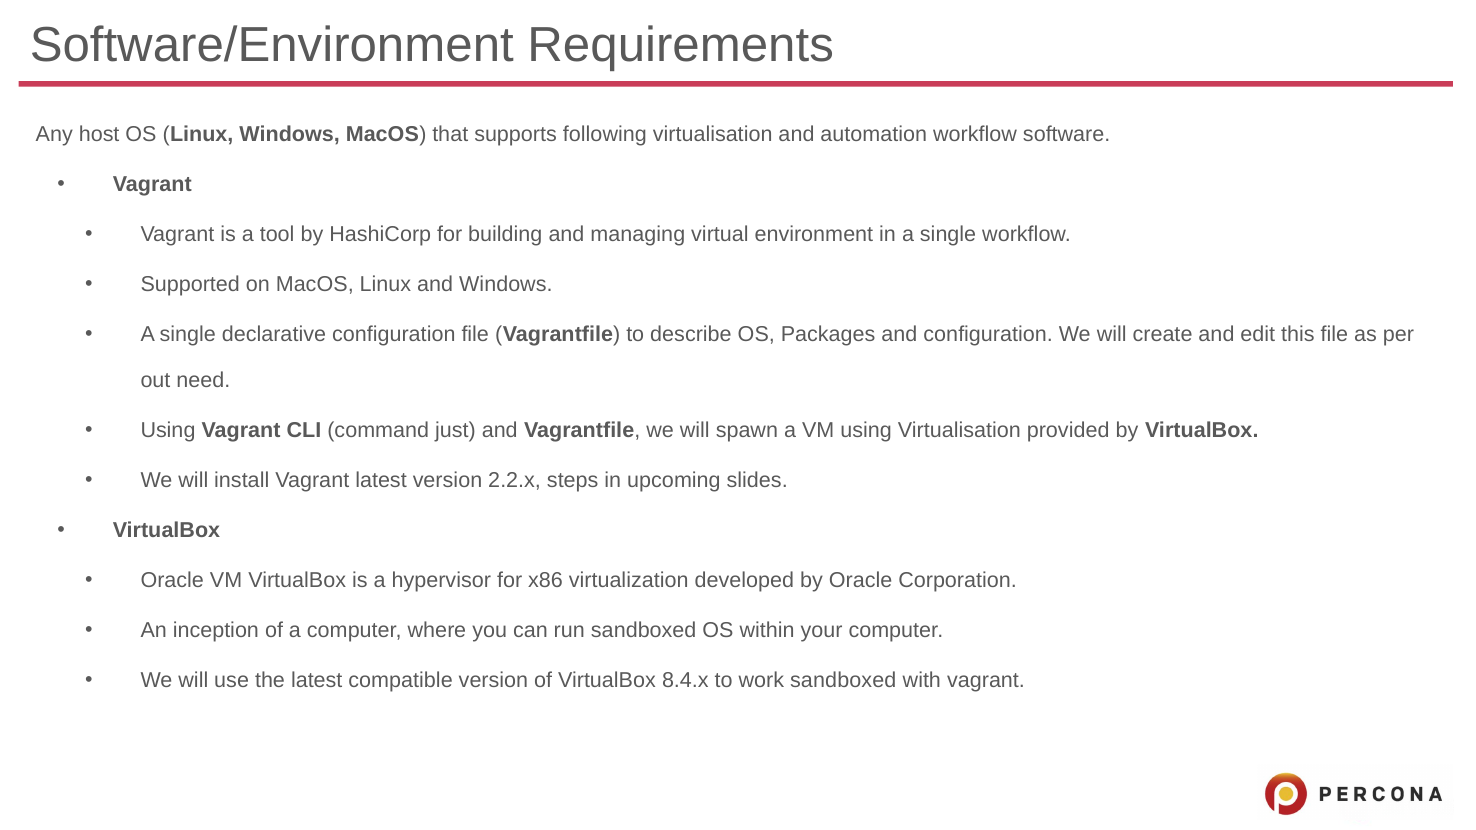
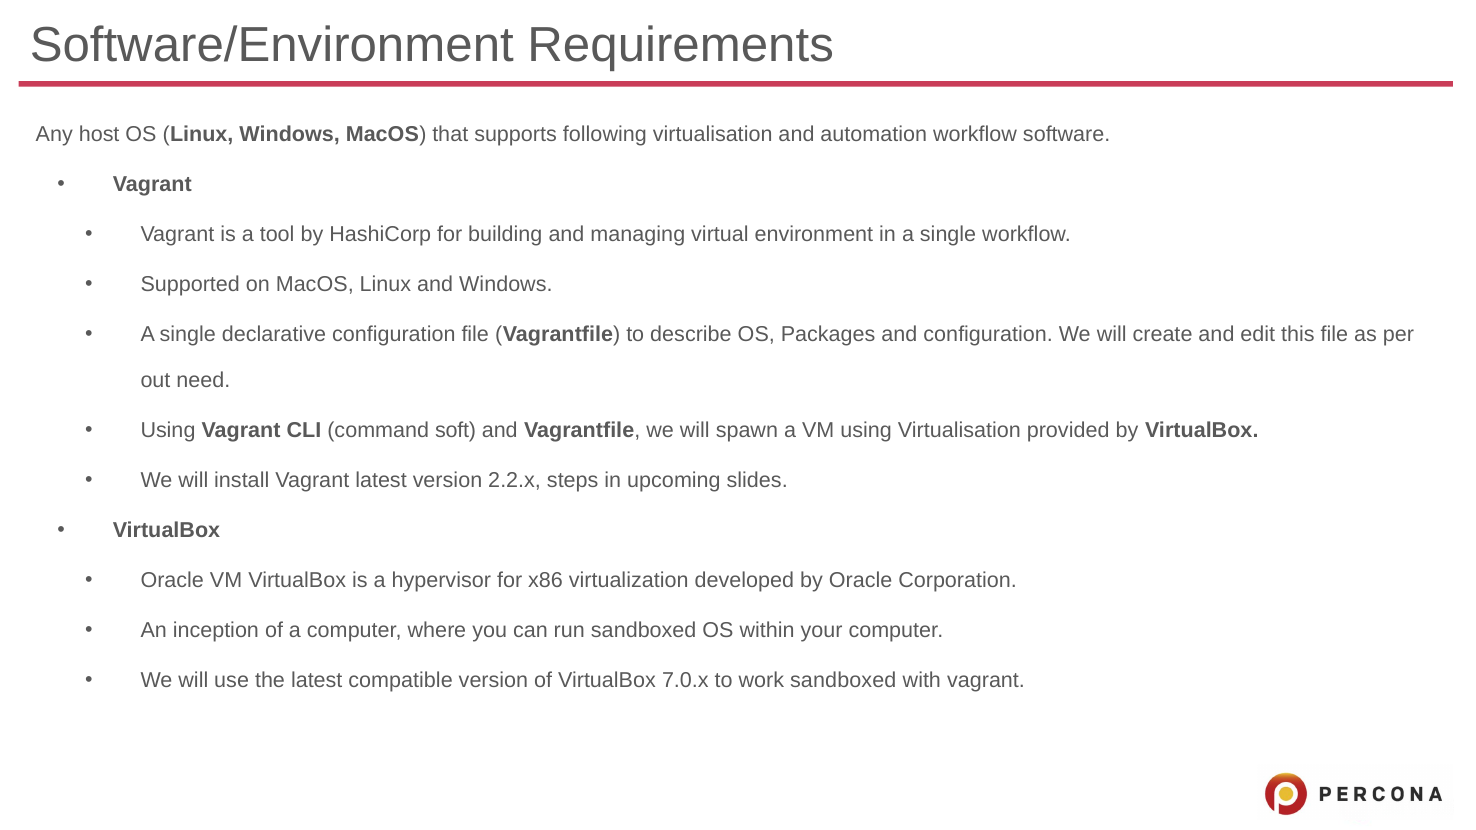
just: just -> soft
8.4.x: 8.4.x -> 7.0.x
